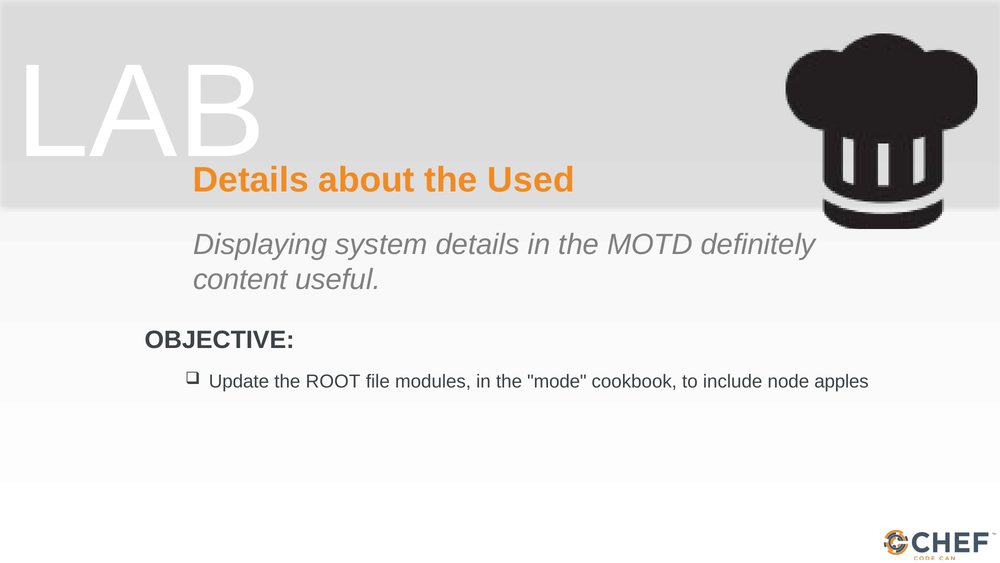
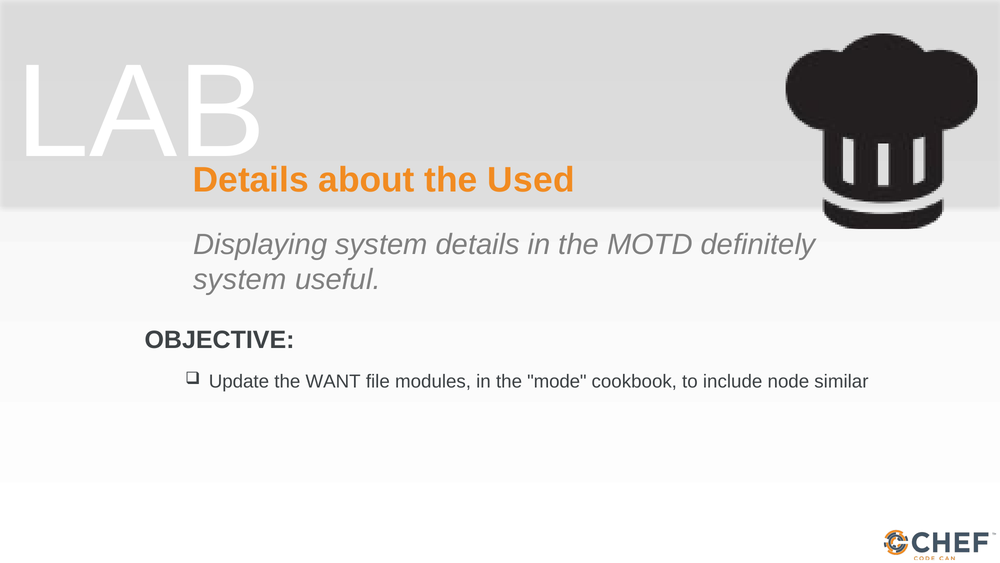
content at (240, 280): content -> system
ROOT: ROOT -> WANT
apples: apples -> similar
